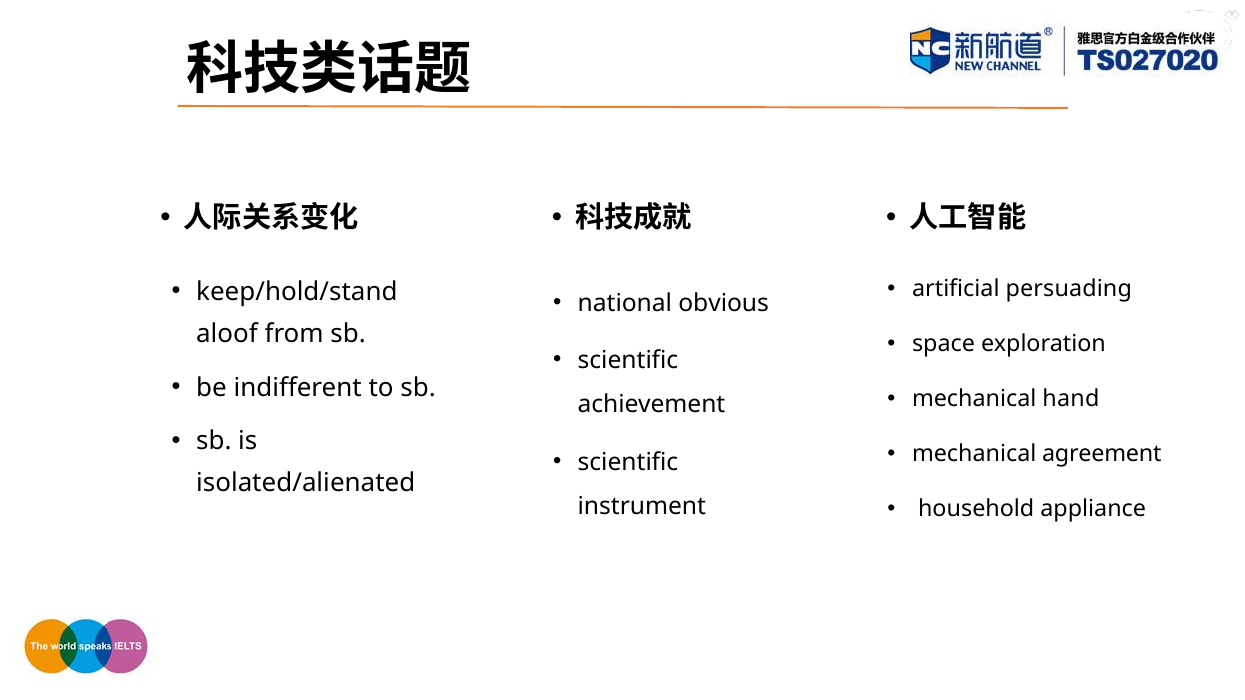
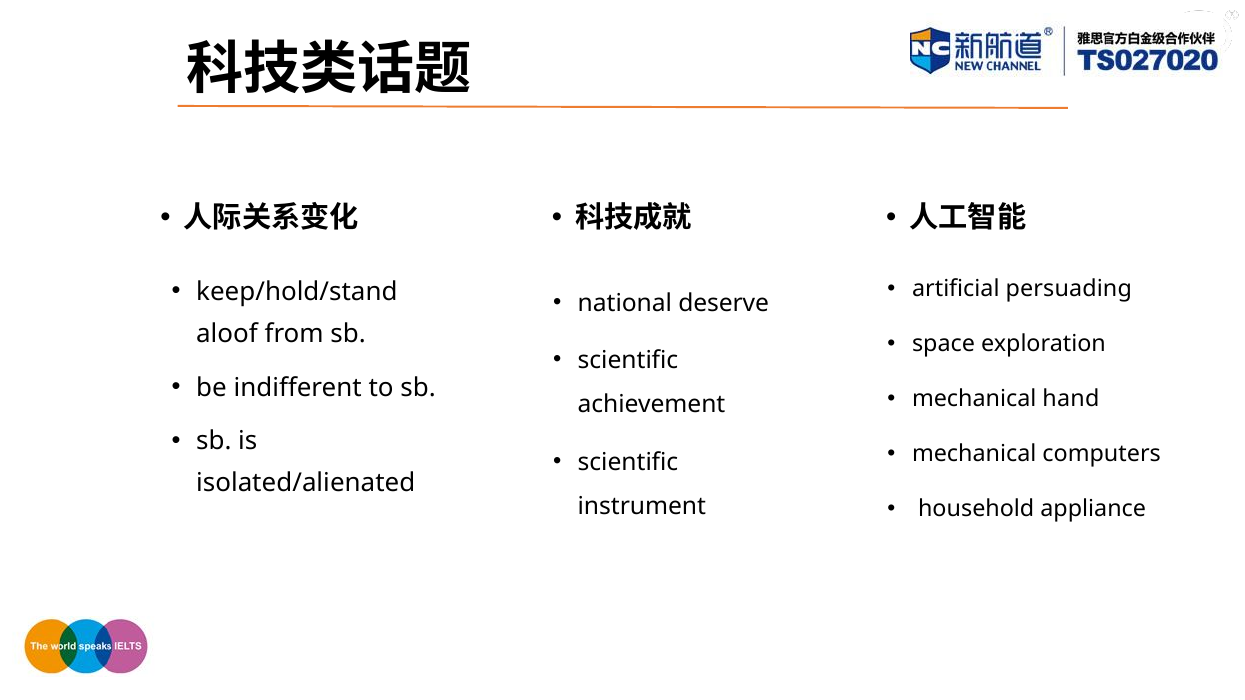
obvious: obvious -> deserve
agreement: agreement -> computers
